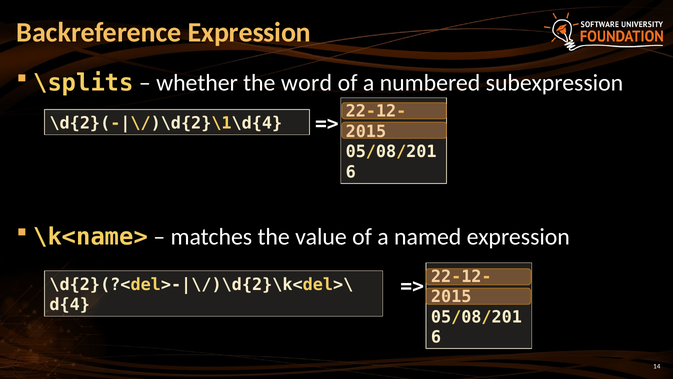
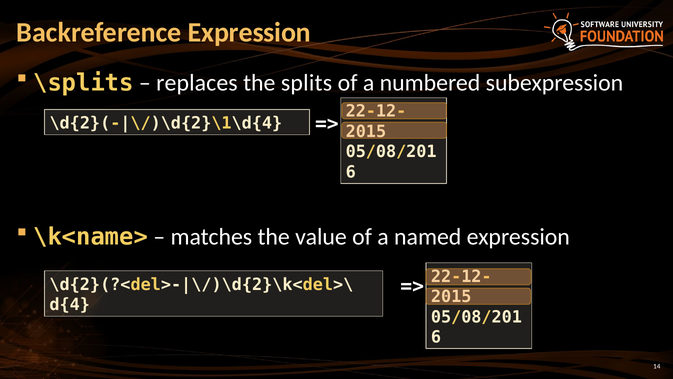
whether: whether -> replaces
word: word -> splits
